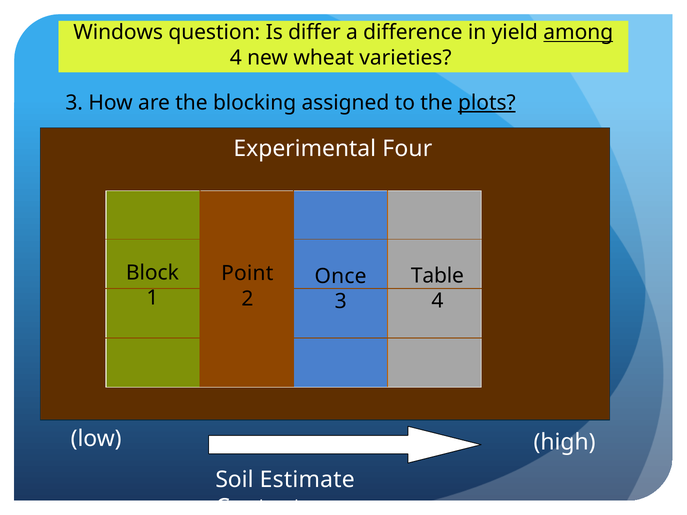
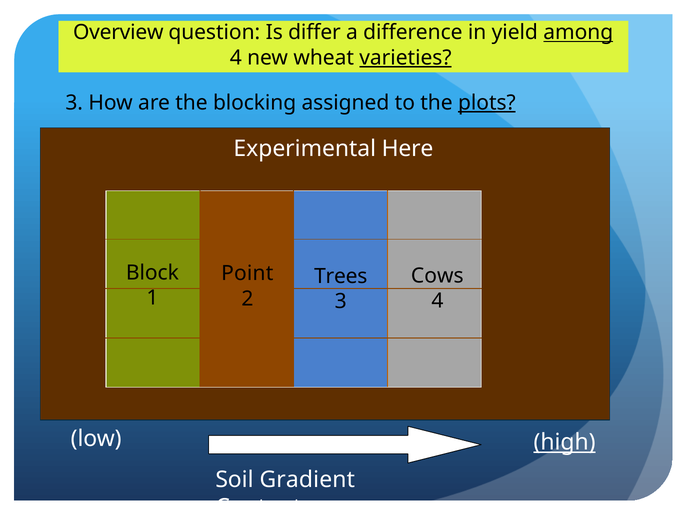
Windows: Windows -> Overview
varieties underline: none -> present
Four: Four -> Here
Table: Table -> Cows
Once: Once -> Trees
high underline: none -> present
Estimate: Estimate -> Gradient
